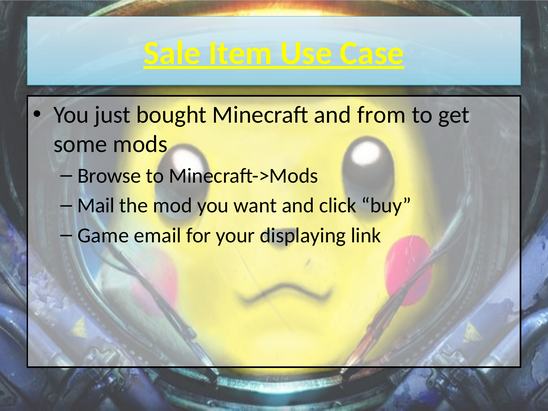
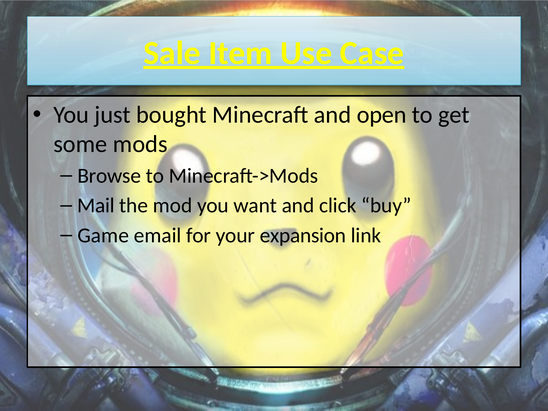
from: from -> open
displaying: displaying -> expansion
